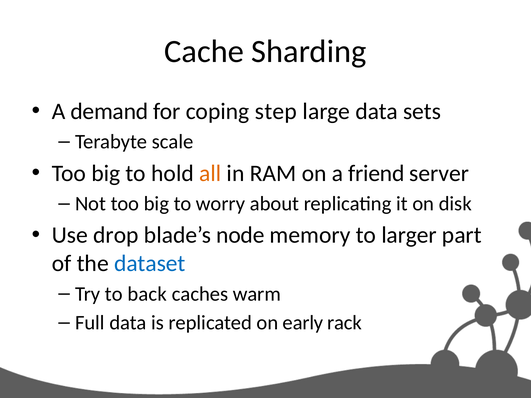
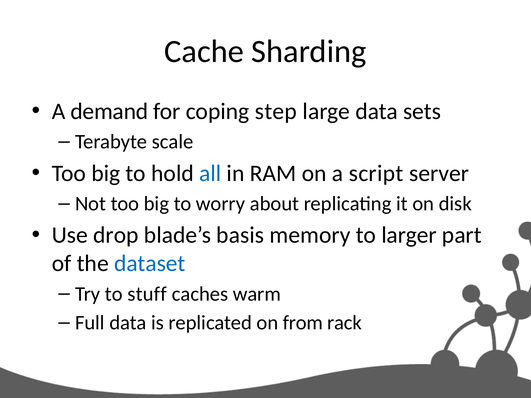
all colour: orange -> blue
friend: friend -> script
node: node -> basis
back: back -> stuff
early: early -> from
